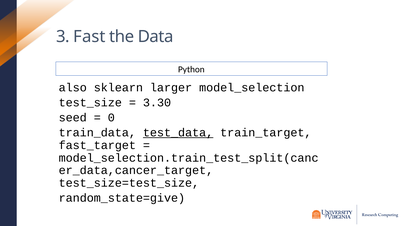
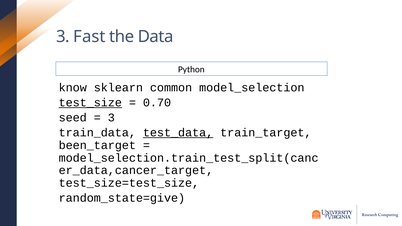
also: also -> know
larger: larger -> common
test_size underline: none -> present
3.30: 3.30 -> 0.70
0 at (111, 118): 0 -> 3
fast_target: fast_target -> been_target
